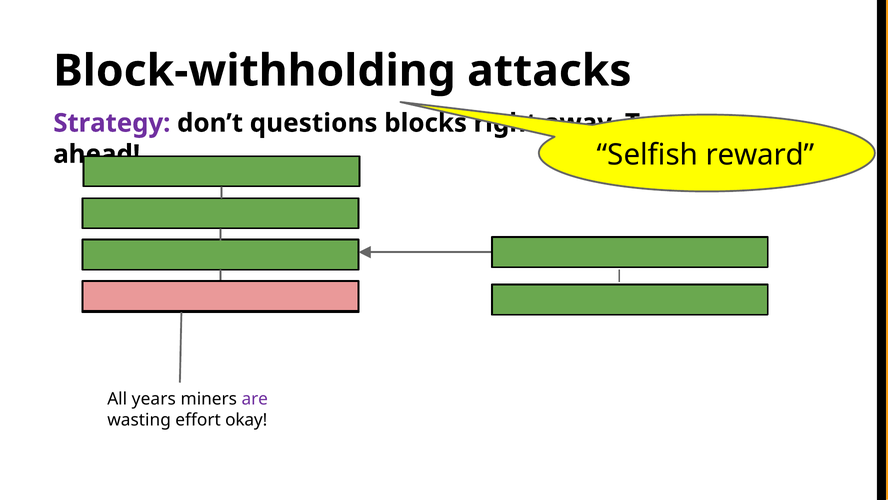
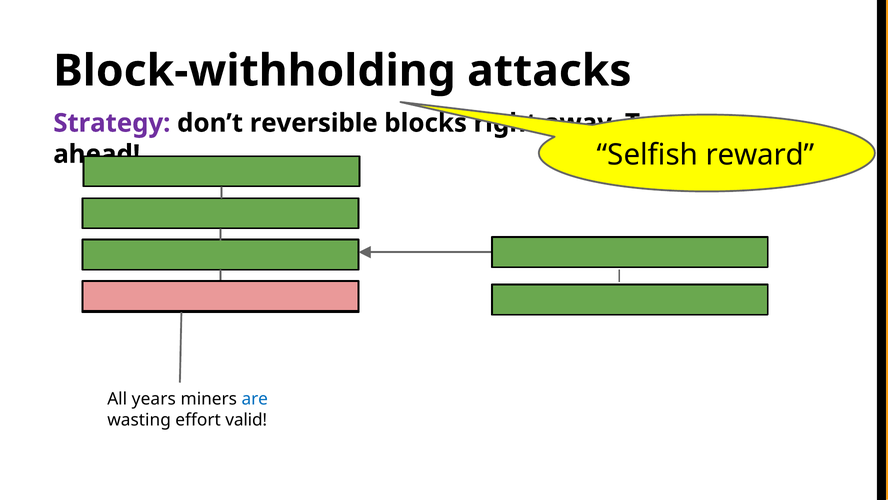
questions: questions -> reversible
are colour: purple -> blue
okay: okay -> valid
